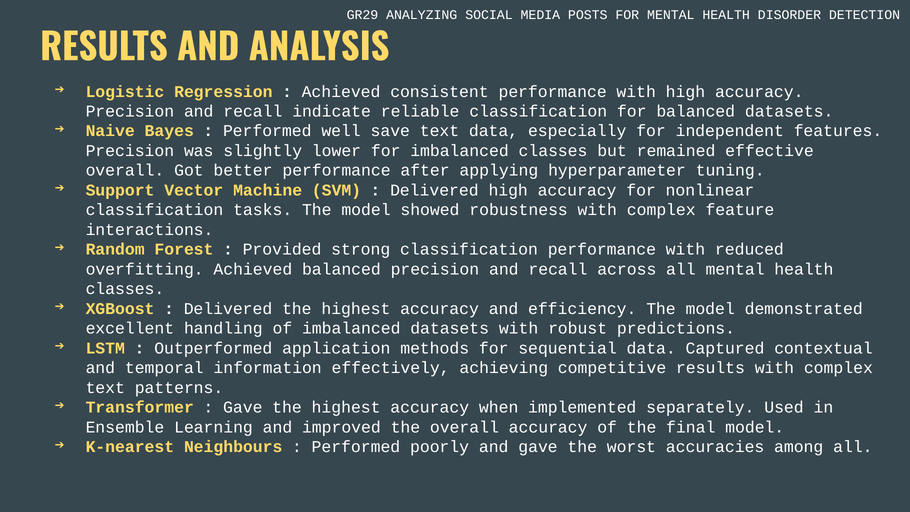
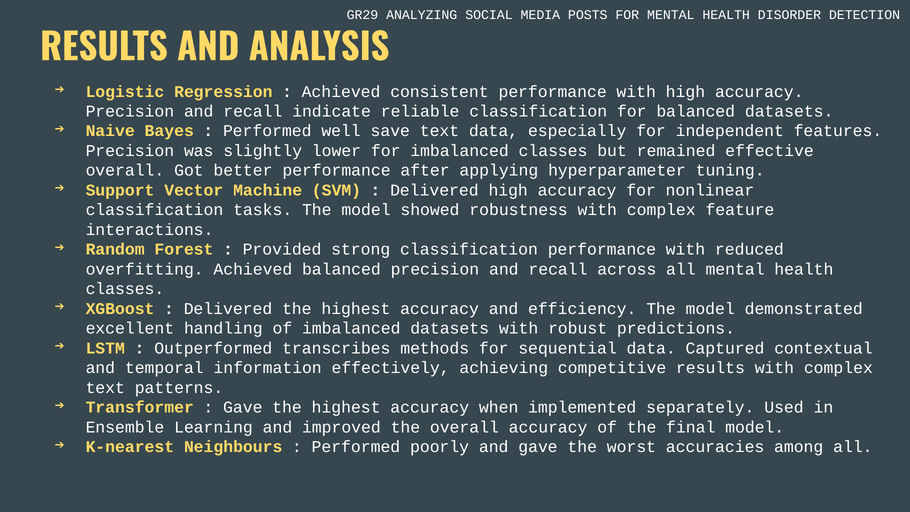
application: application -> transcribes
